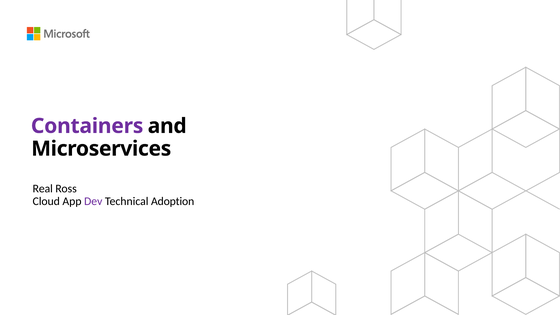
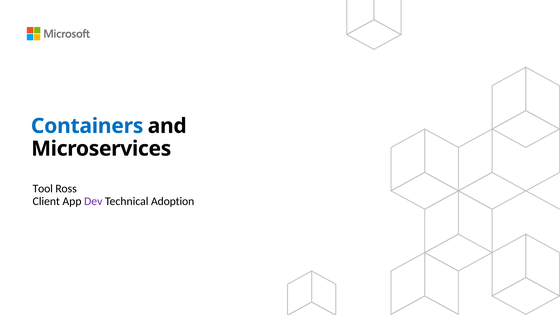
Containers colour: purple -> blue
Real: Real -> Tool
Cloud: Cloud -> Client
